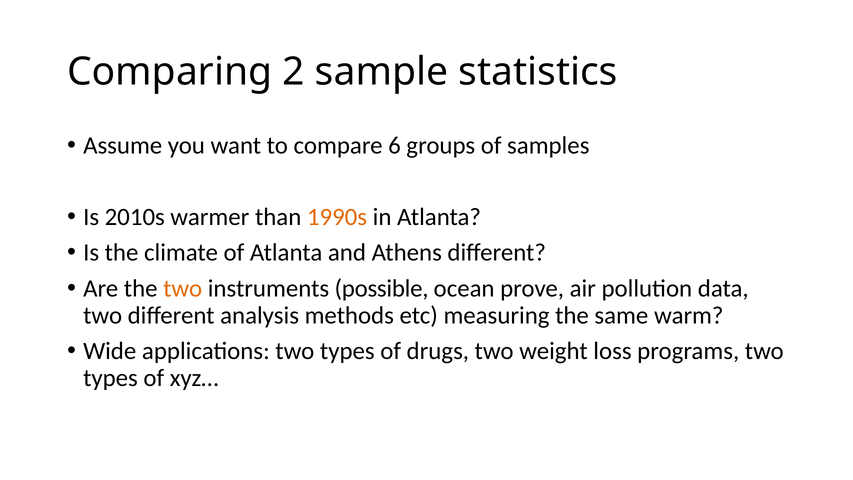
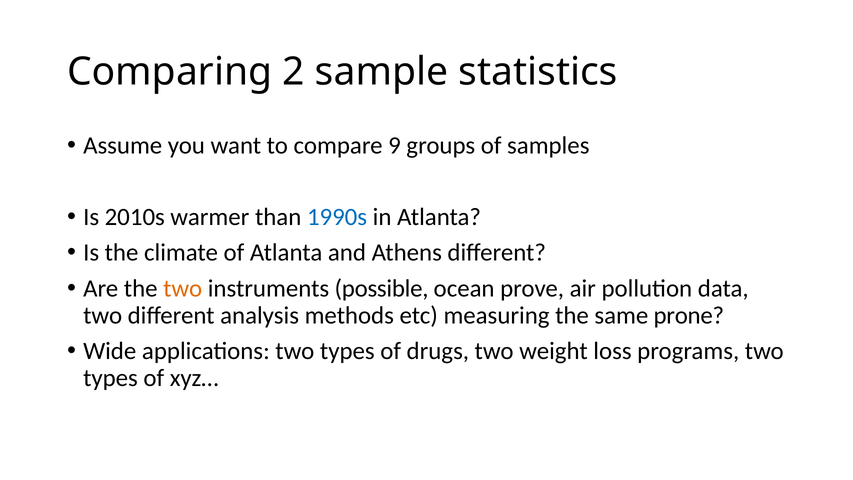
6: 6 -> 9
1990s colour: orange -> blue
warm: warm -> prone
